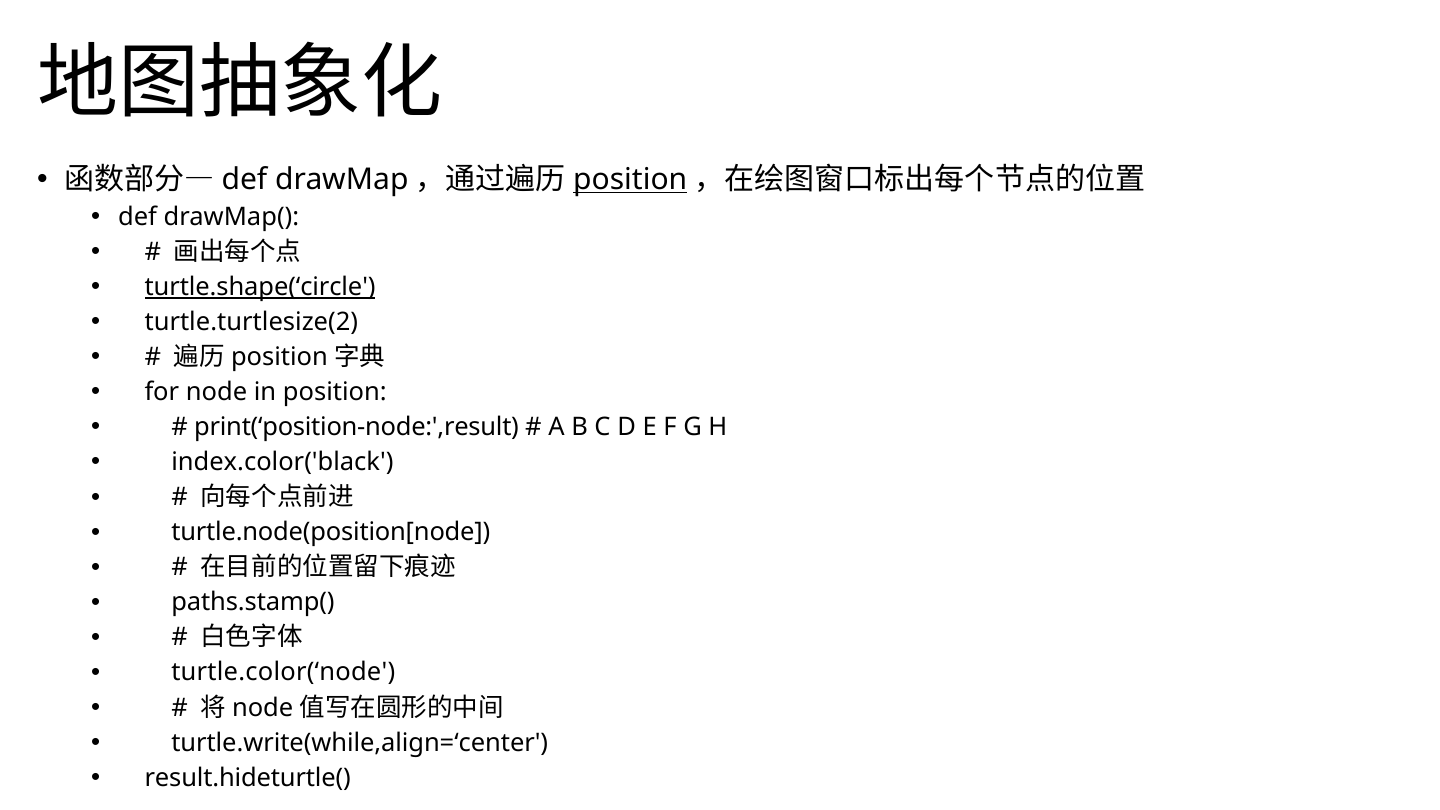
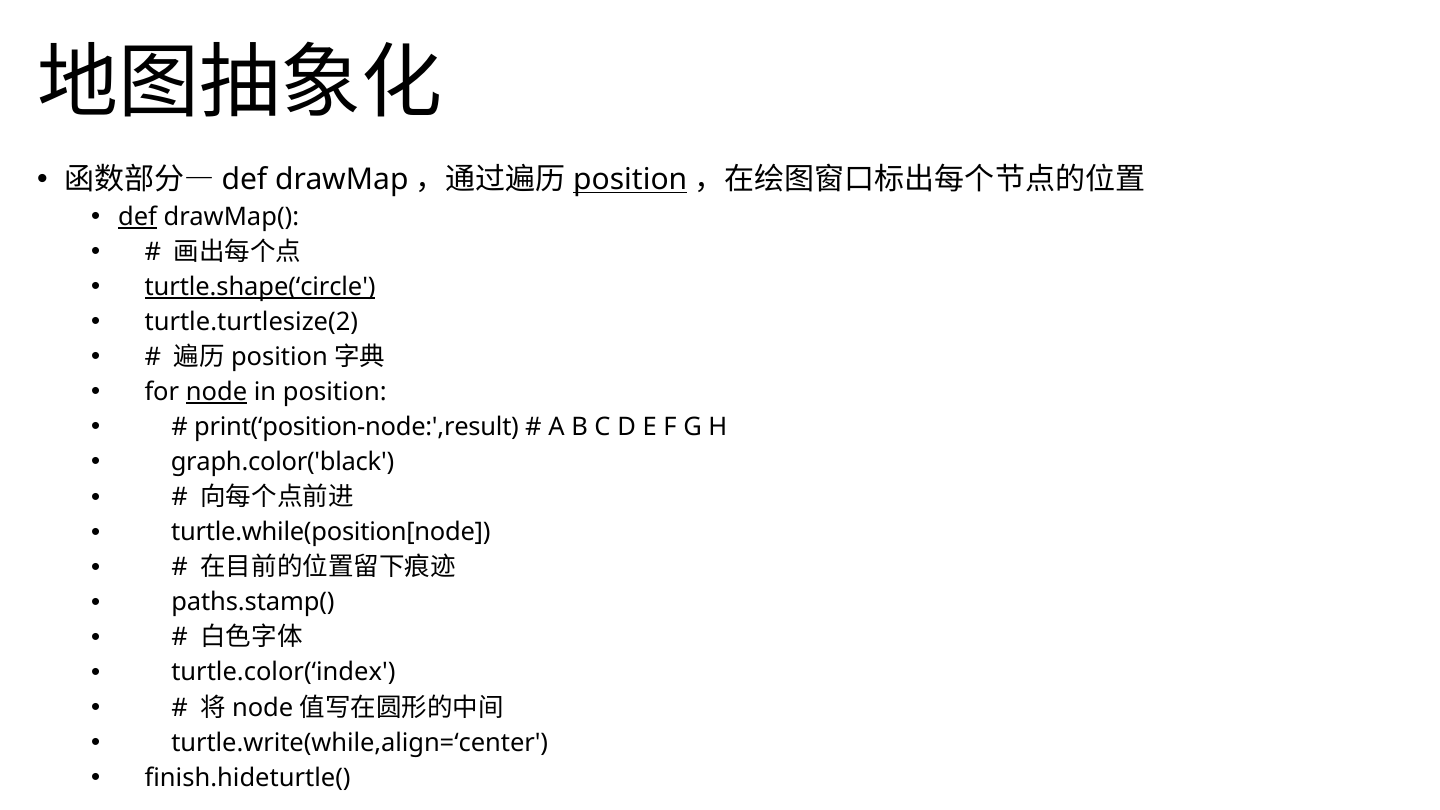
def at (138, 217) underline: none -> present
node underline: none -> present
index.color('black: index.color('black -> graph.color('black
turtle.node(position[node: turtle.node(position[node -> turtle.while(position[node
turtle.color(‘node: turtle.color(‘node -> turtle.color(‘index
result.hideturtle(: result.hideturtle( -> finish.hideturtle(
